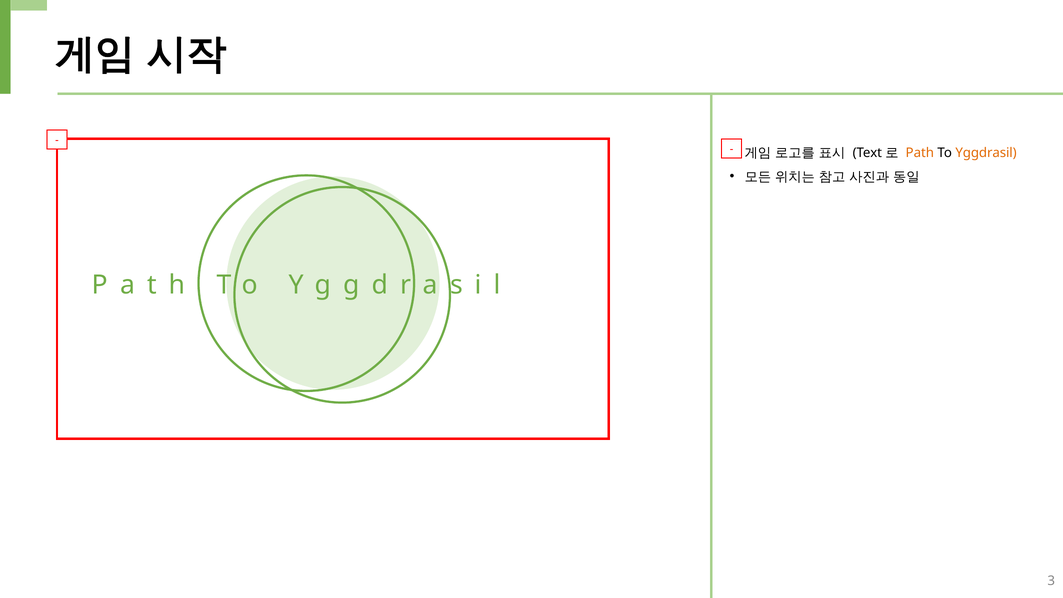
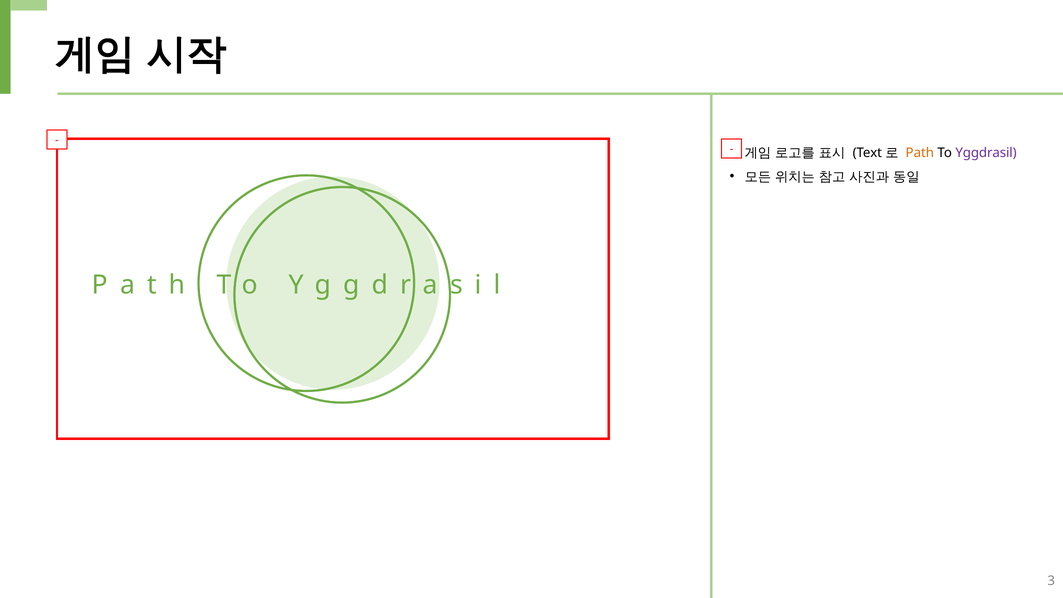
Yggdrasil colour: orange -> purple
